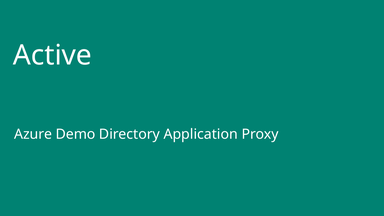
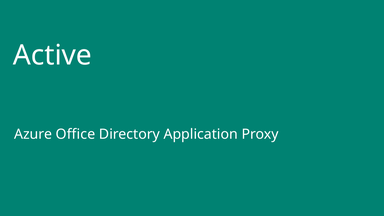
Demo: Demo -> Office
